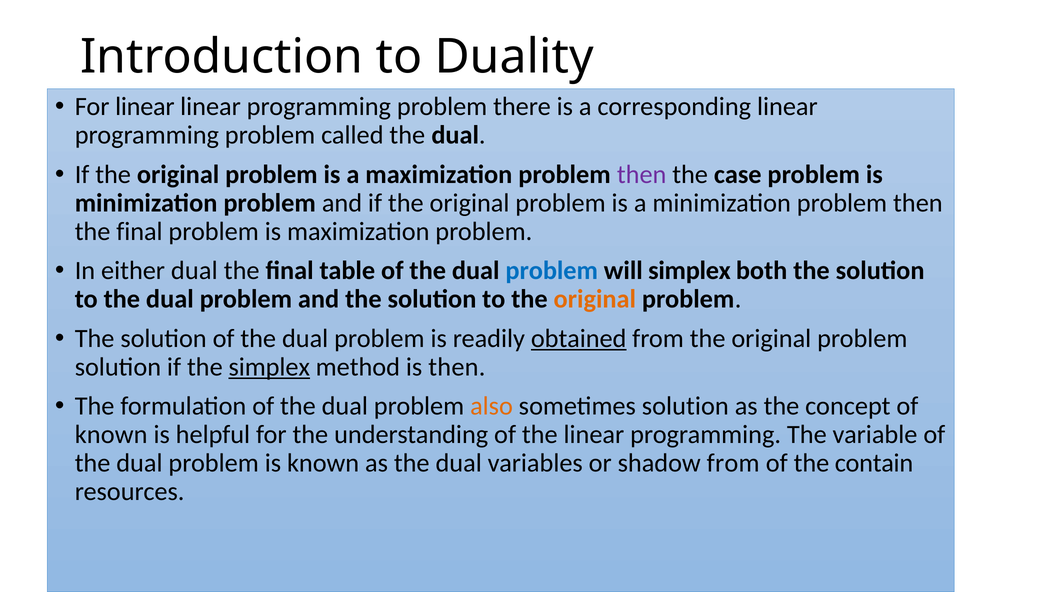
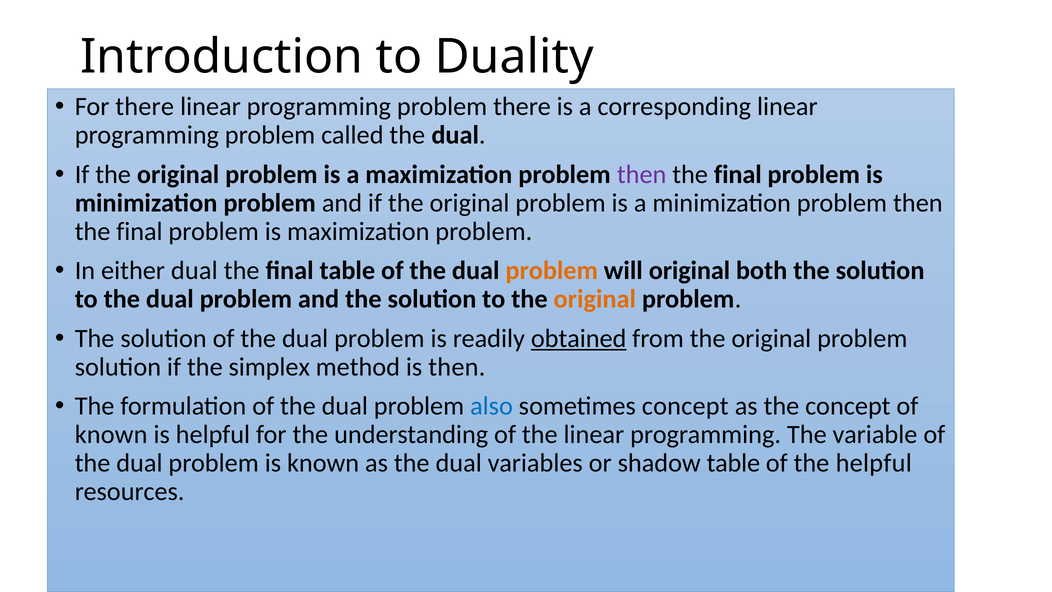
For linear: linear -> there
case at (738, 174): case -> final
problem at (552, 271) colour: blue -> orange
will simplex: simplex -> original
simplex at (269, 367) underline: present -> none
also colour: orange -> blue
sometimes solution: solution -> concept
shadow from: from -> table
the contain: contain -> helpful
